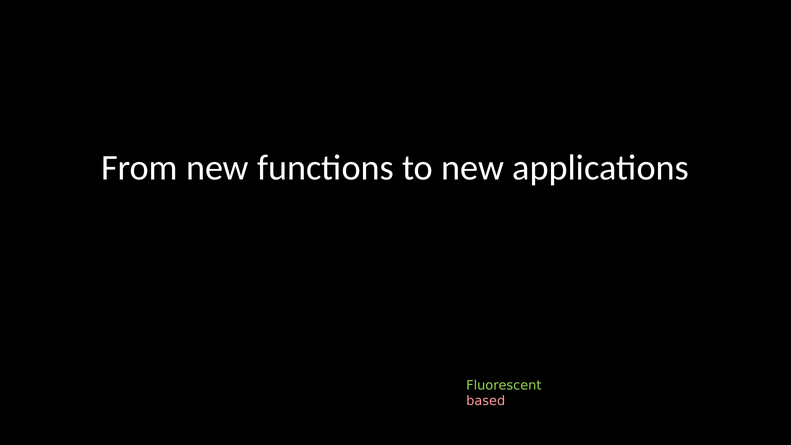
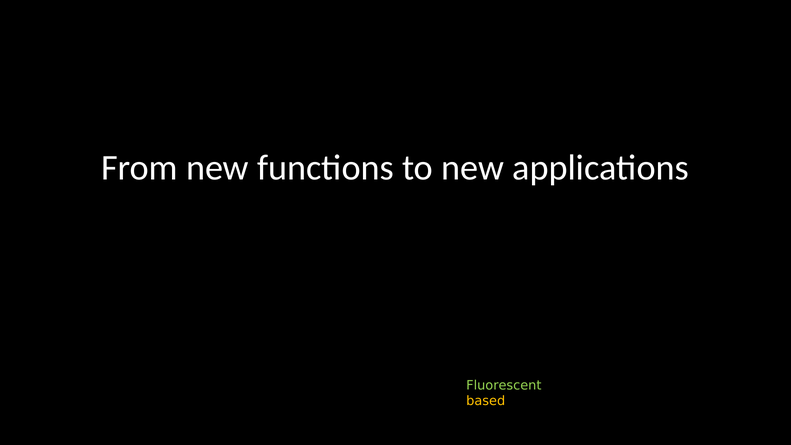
based colour: pink -> yellow
